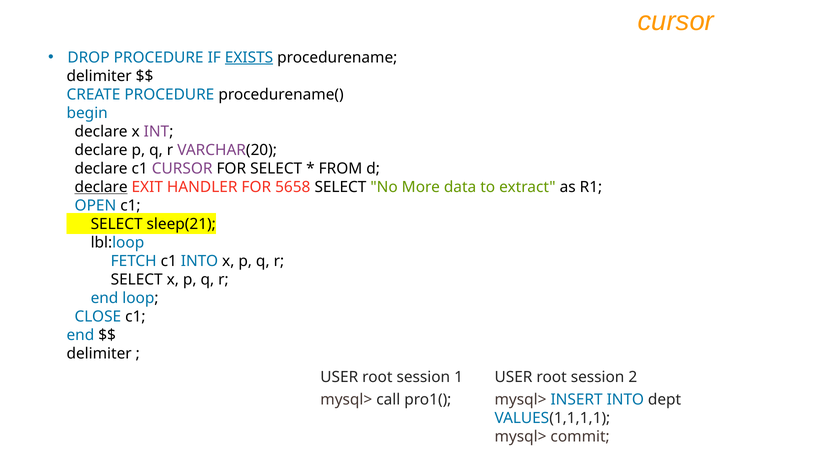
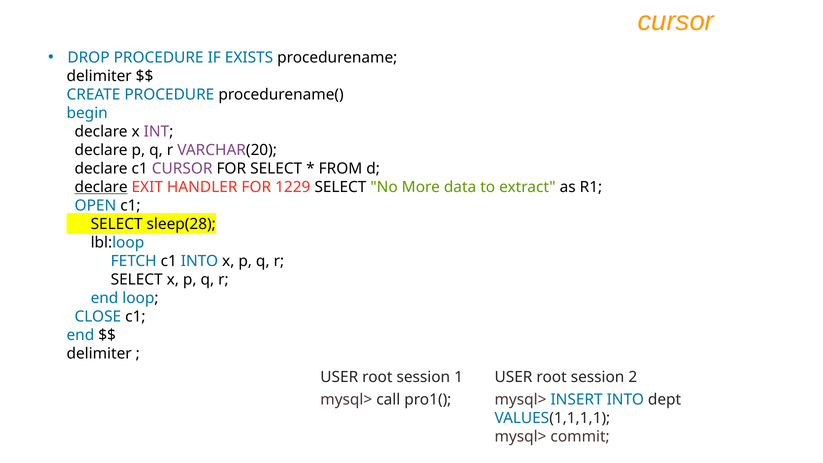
EXISTS underline: present -> none
5658: 5658 -> 1229
sleep(21: sleep(21 -> sleep(28
